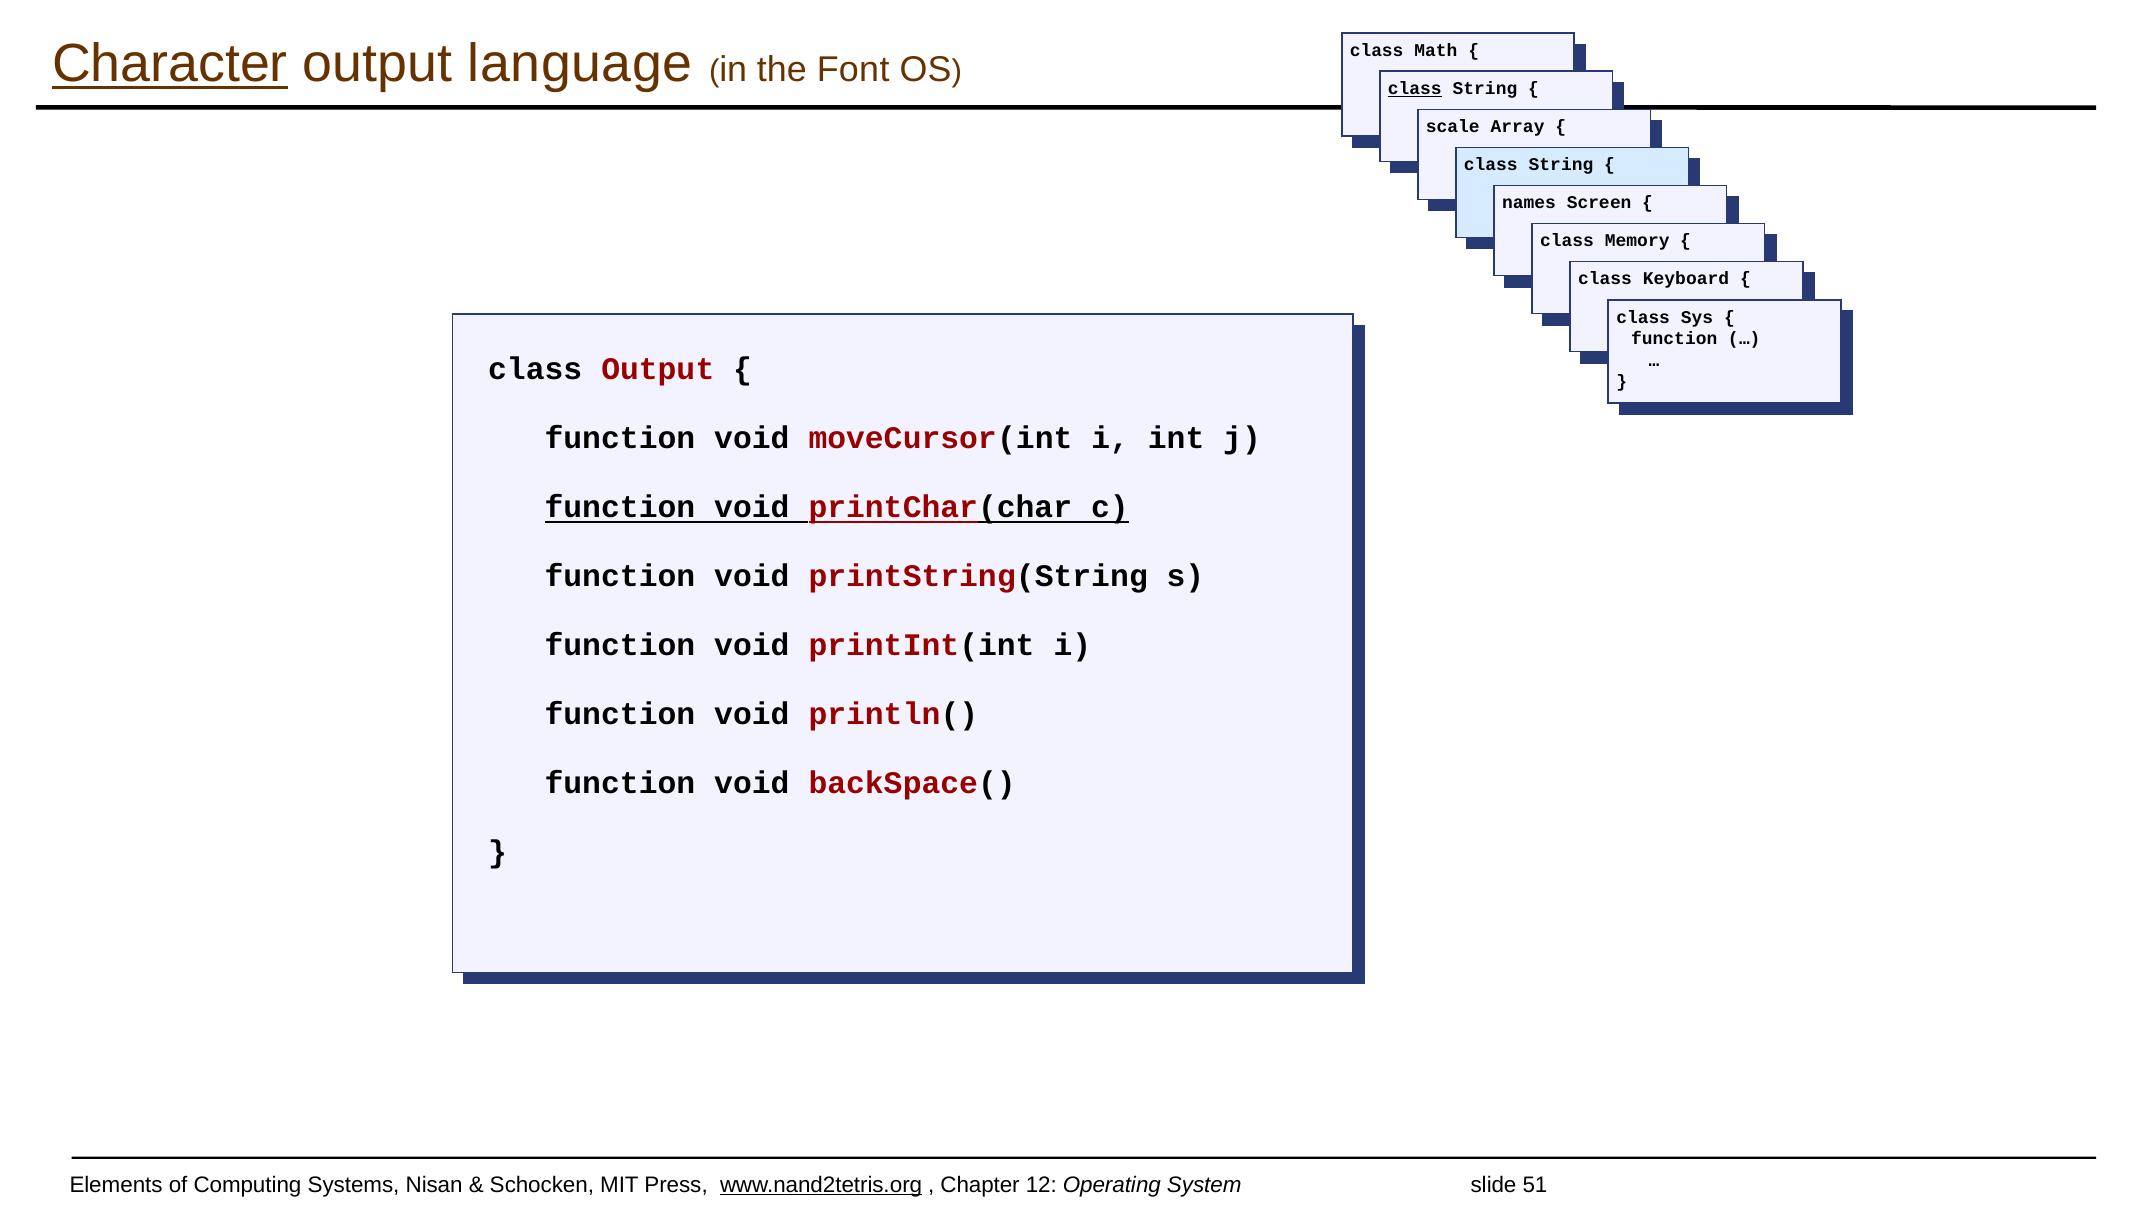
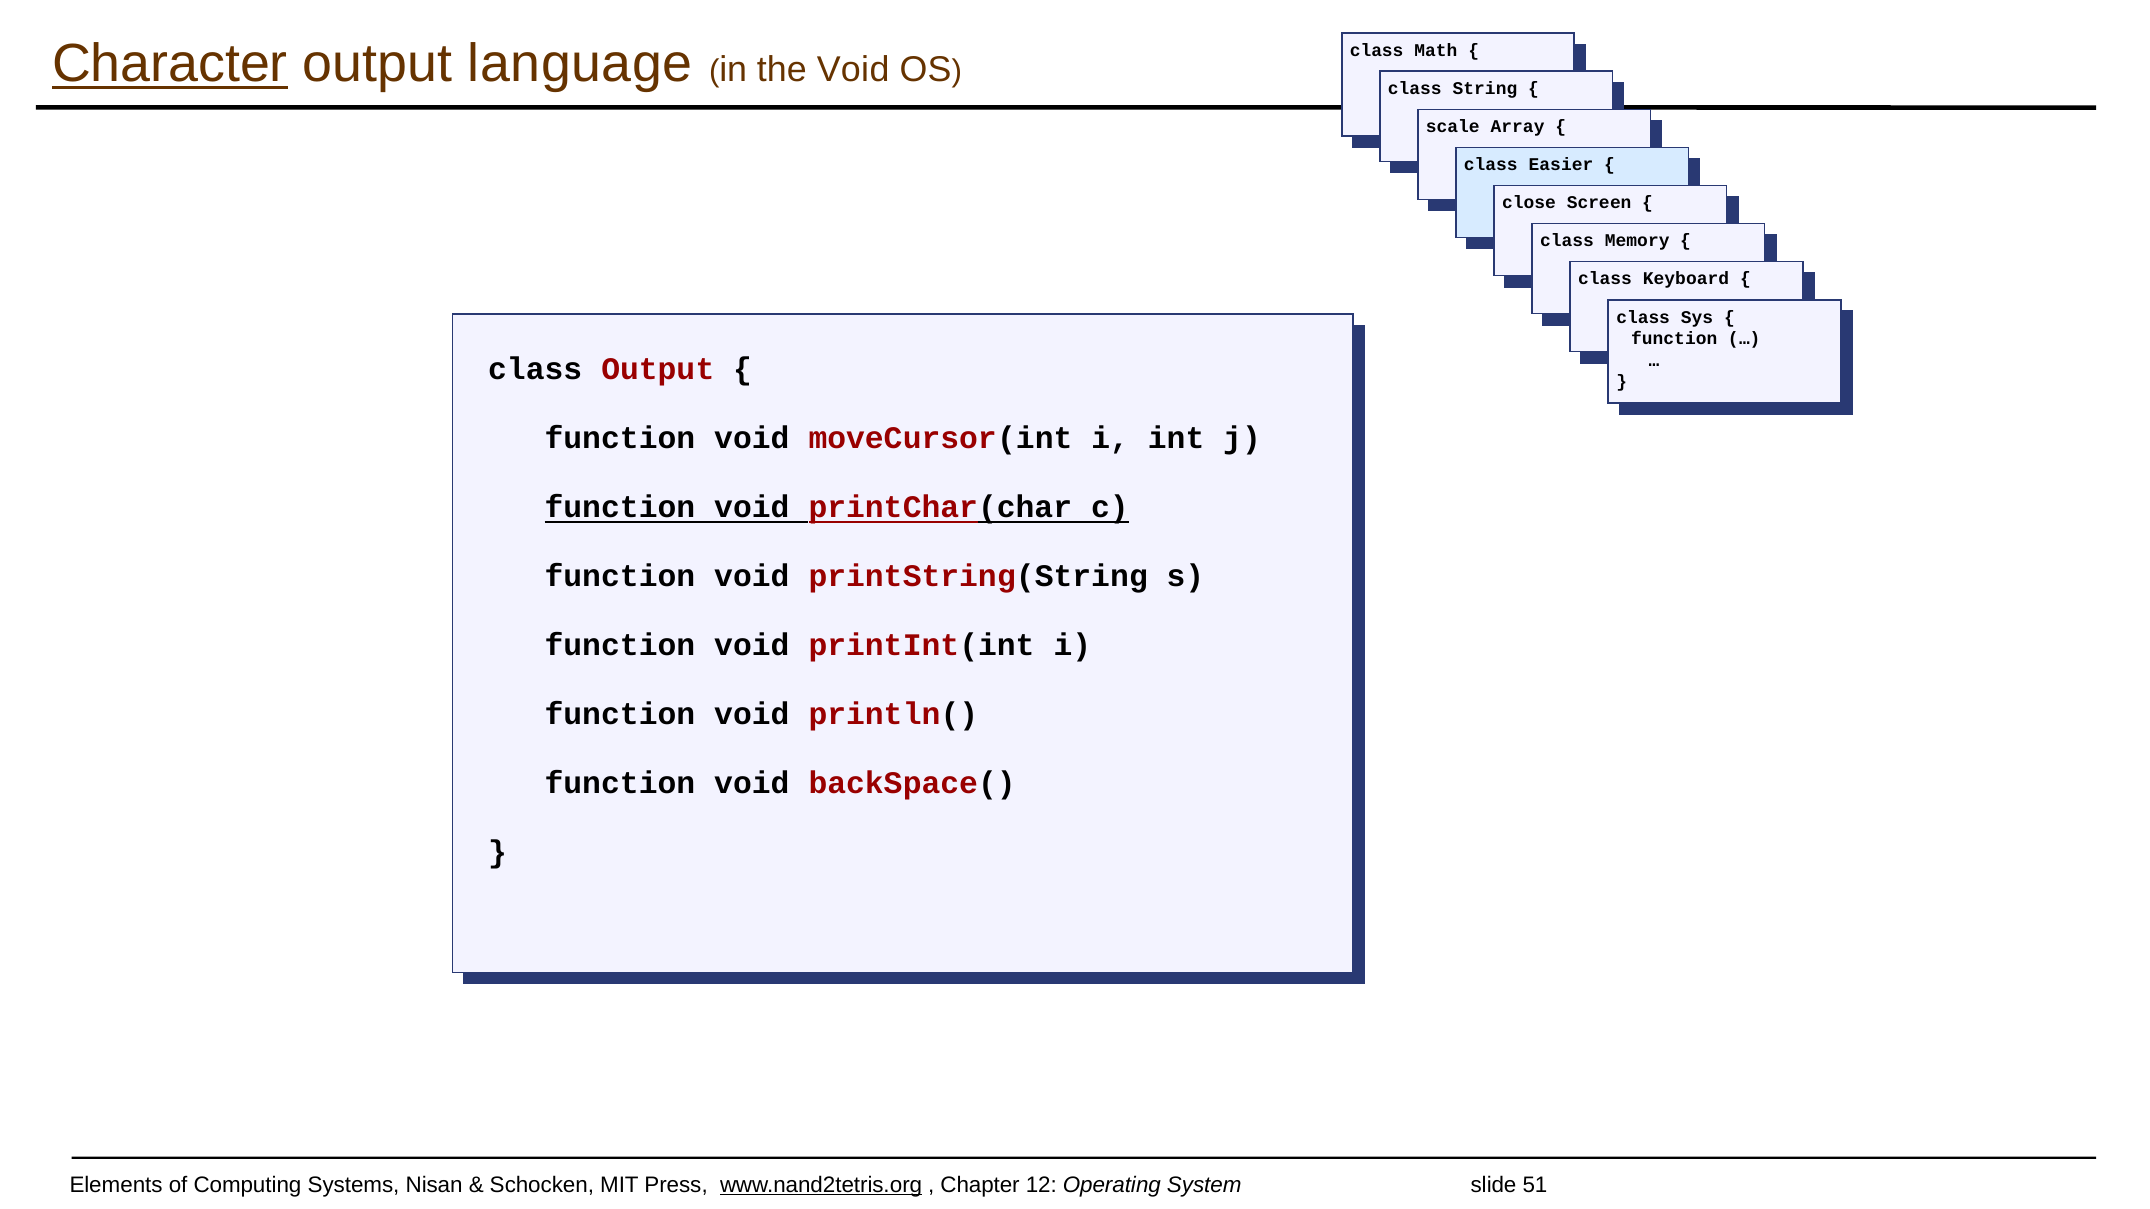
the Font: Font -> Void
class at (1415, 89) underline: present -> none
String at (1561, 165): String -> Easier
names: names -> close
